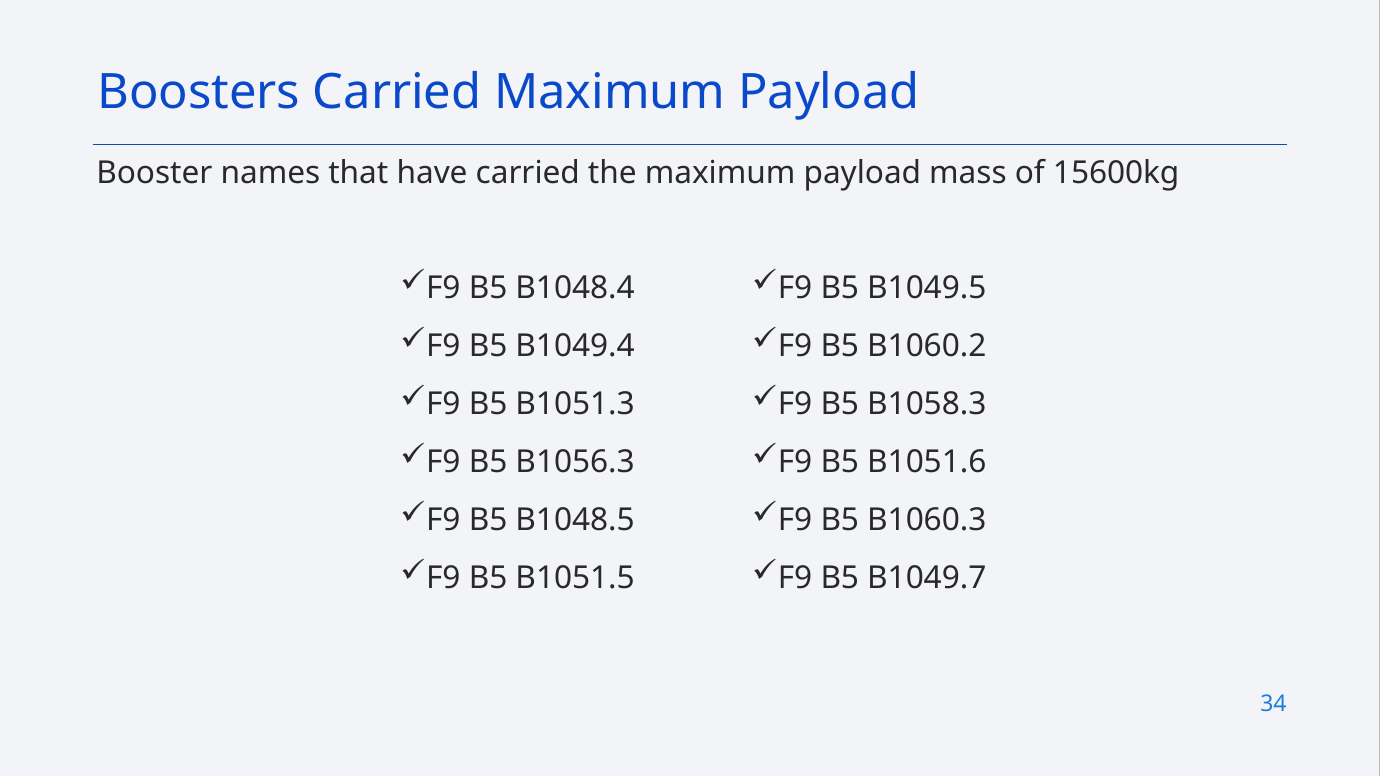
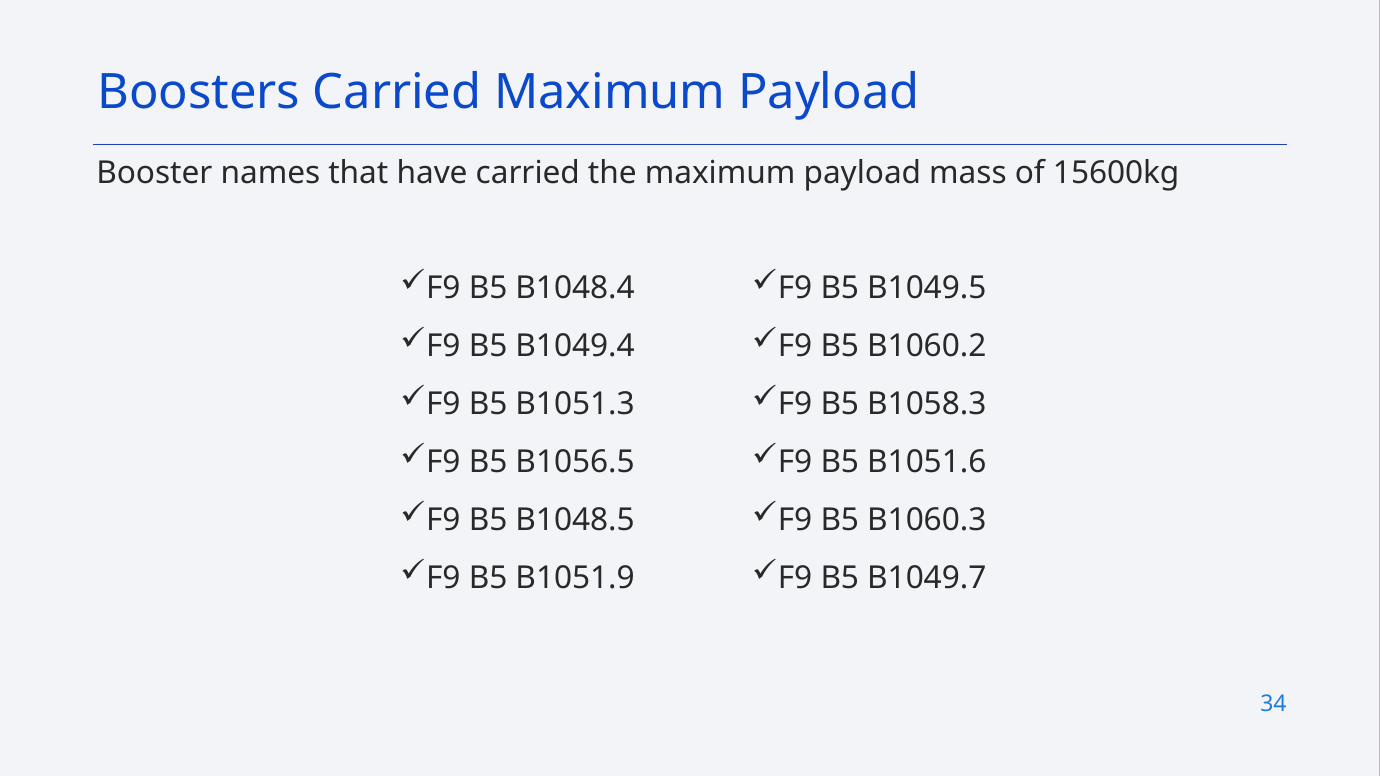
B1056.3: B1056.3 -> B1056.5
B1051.5: B1051.5 -> B1051.9
